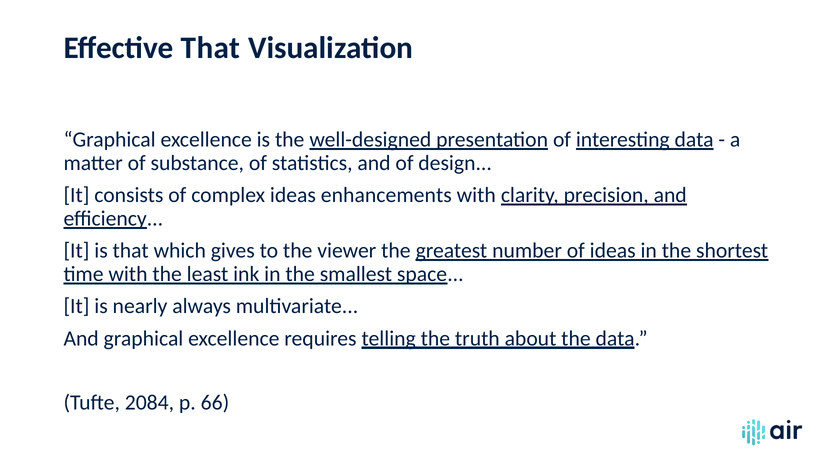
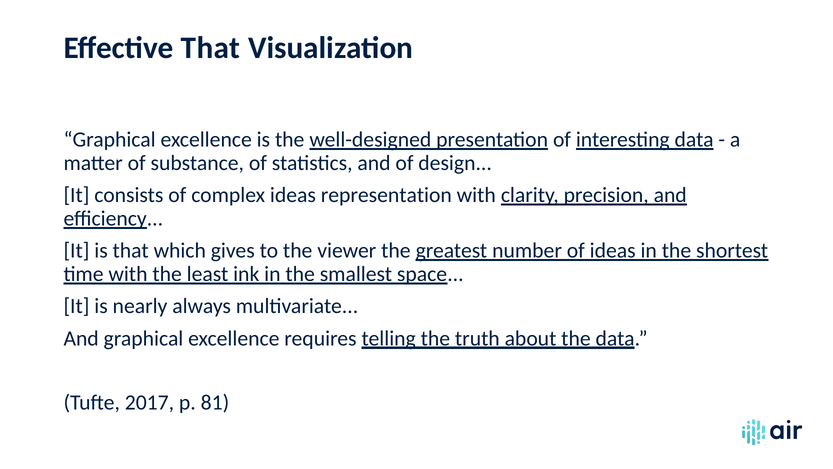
enhancements: enhancements -> representation
2084: 2084 -> 2017
66: 66 -> 81
